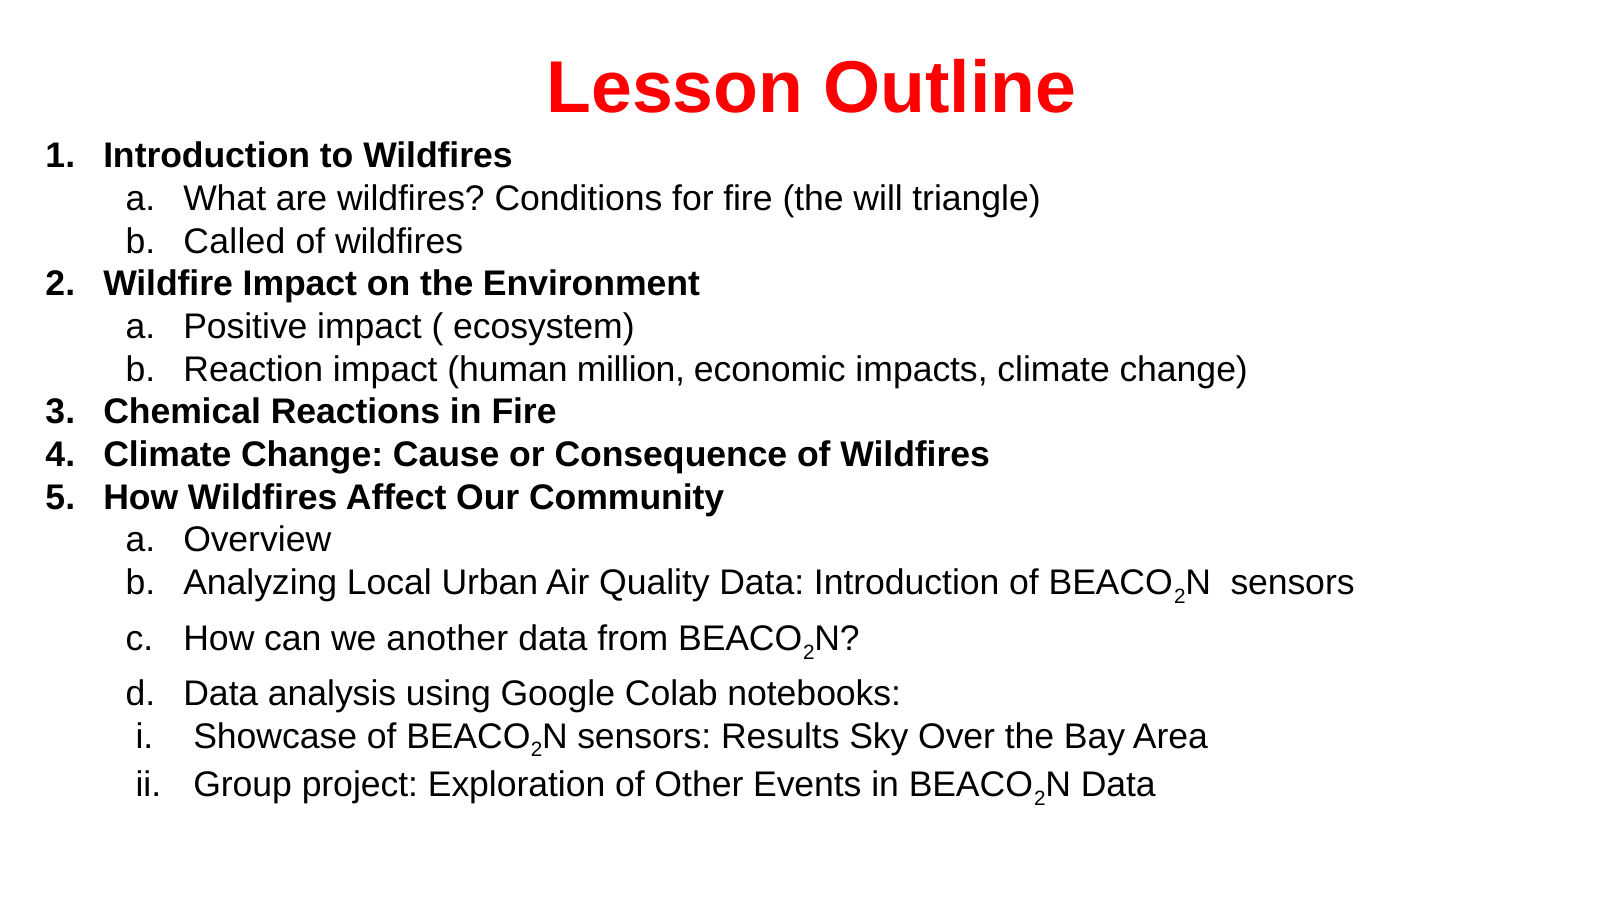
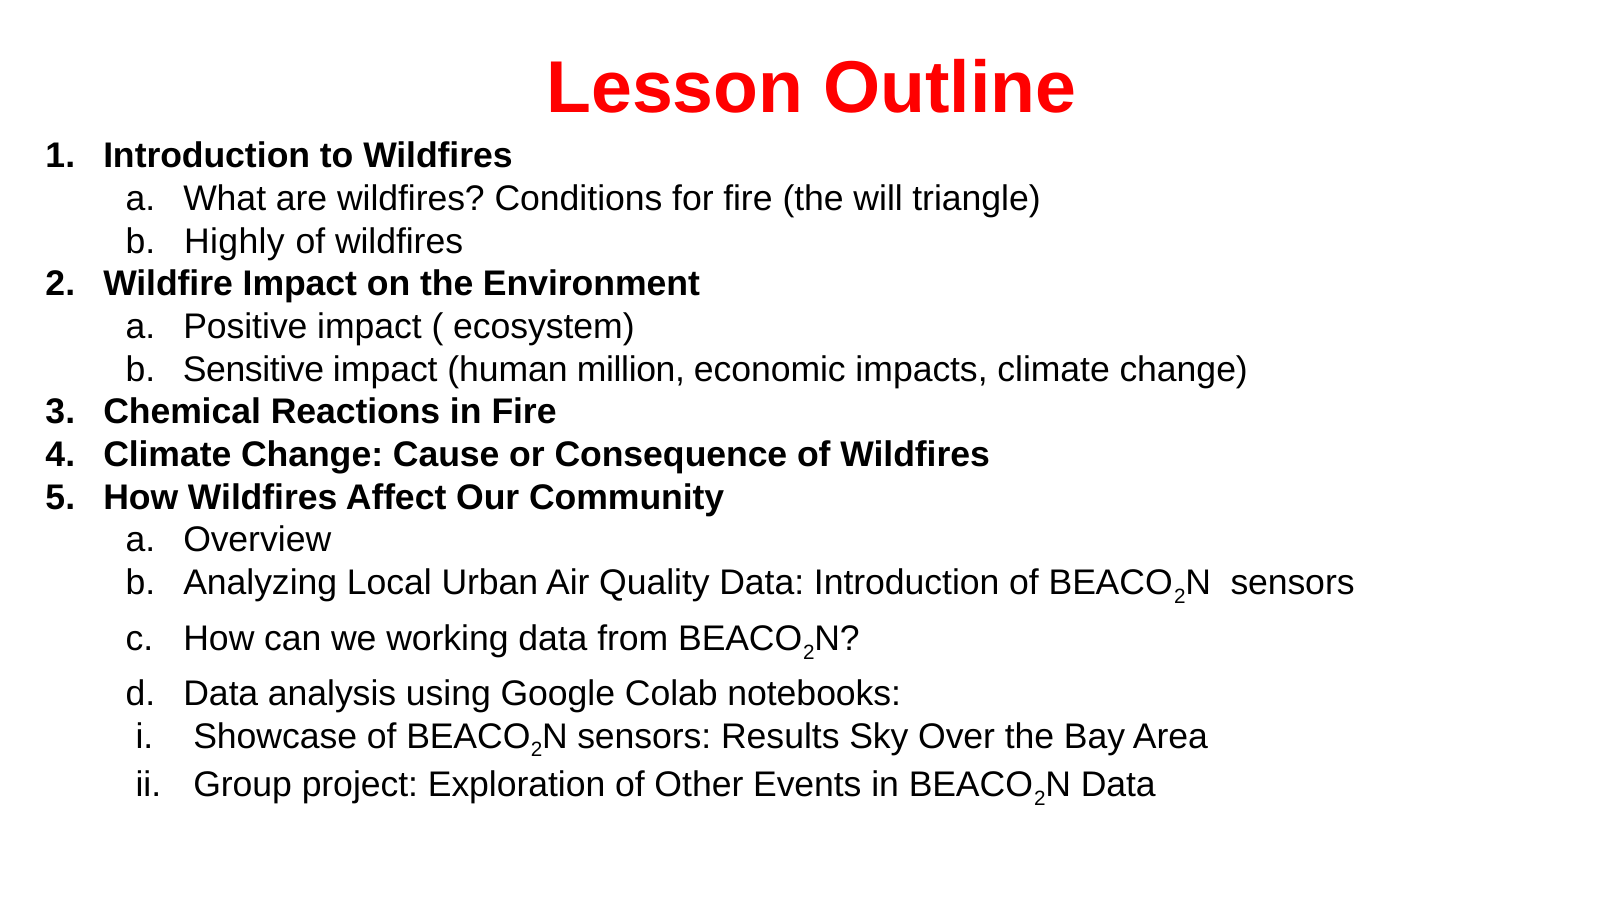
Called: Called -> Highly
Reaction: Reaction -> Sensitive
another: another -> working
